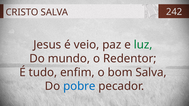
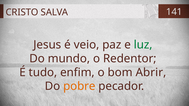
242: 242 -> 141
bom Salva: Salva -> Abrir
pobre colour: blue -> orange
